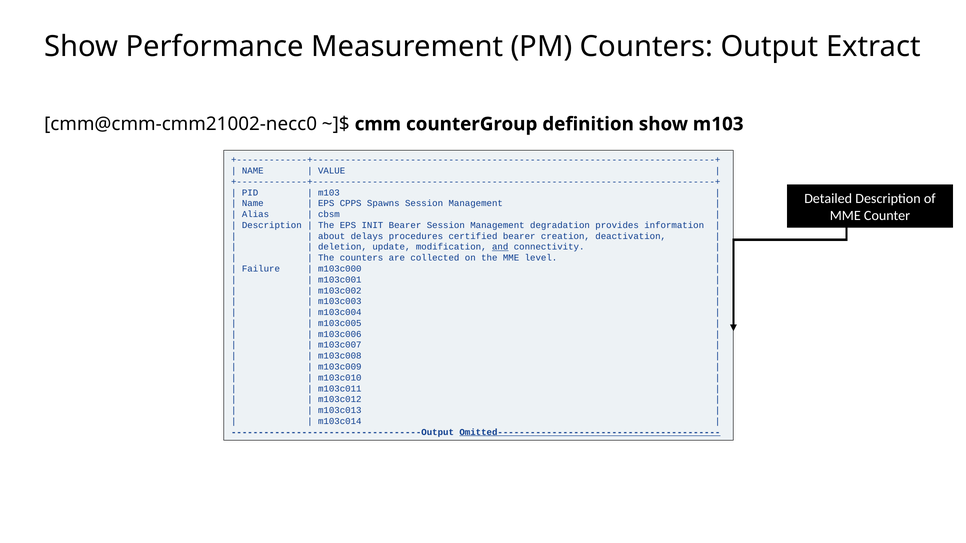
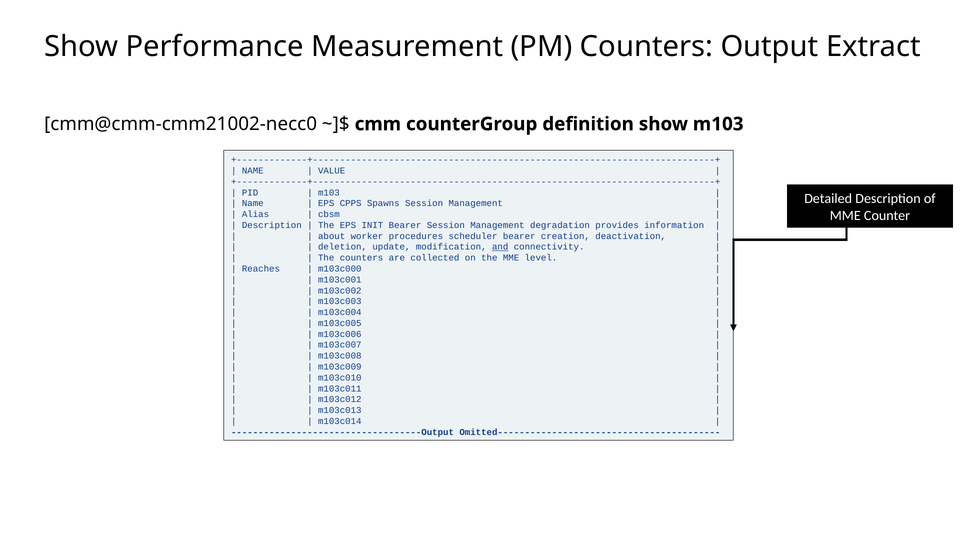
delays: delays -> worker
certified: certified -> scheduler
Failure: Failure -> Reaches
Omitted----------------------------------------- underline: present -> none
